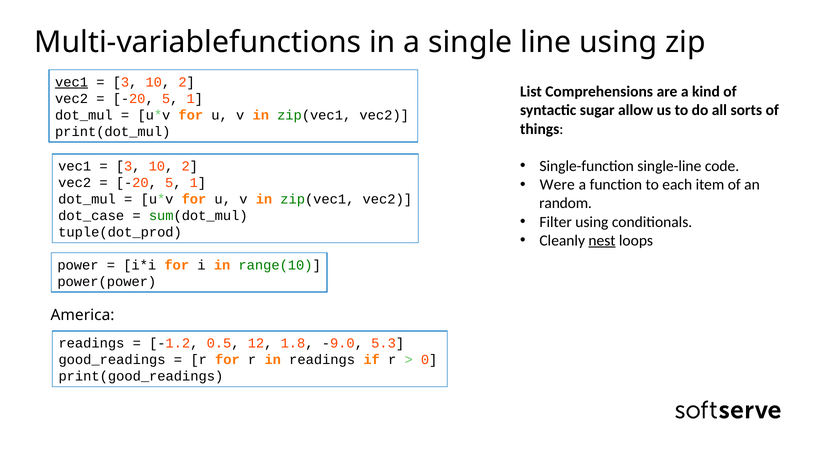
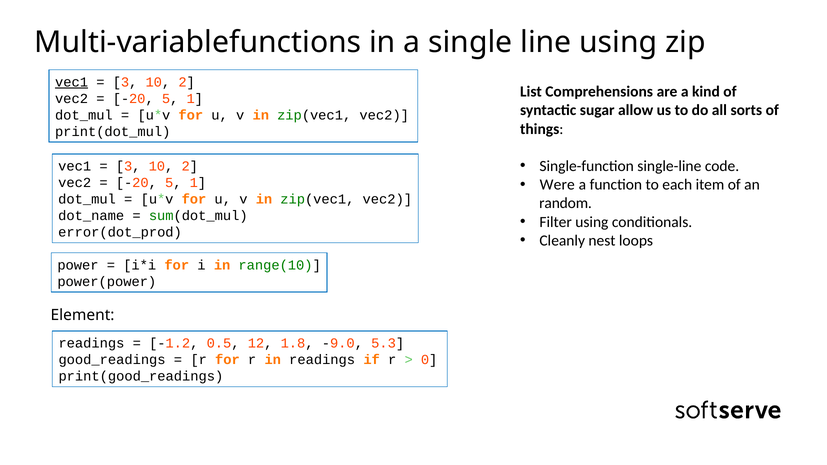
dot_case: dot_case -> dot_name
tuple(dot_prod: tuple(dot_prod -> error(dot_prod
nest underline: present -> none
America: America -> Element
